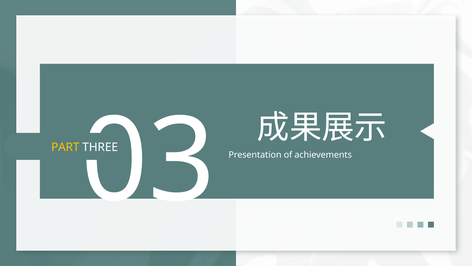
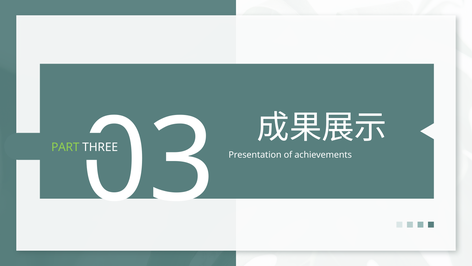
PART colour: yellow -> light green
